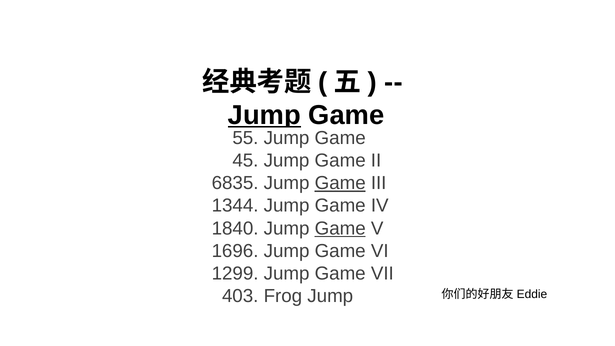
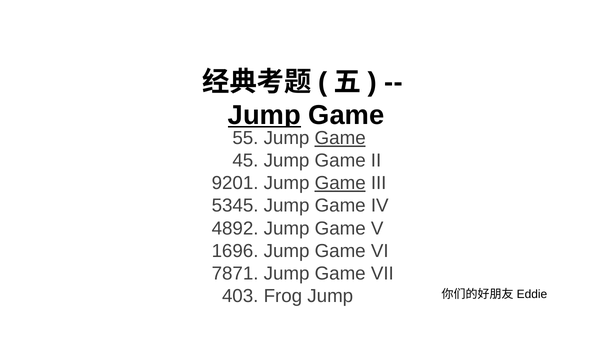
Game at (340, 138) underline: none -> present
6835: 6835 -> 9201
1344: 1344 -> 5345
1840: 1840 -> 4892
Game at (340, 228) underline: present -> none
1299: 1299 -> 7871
